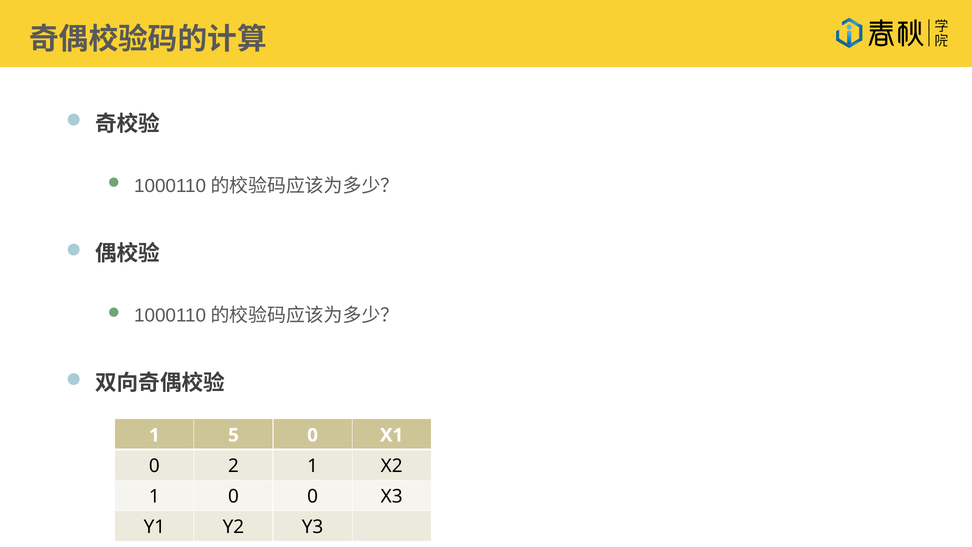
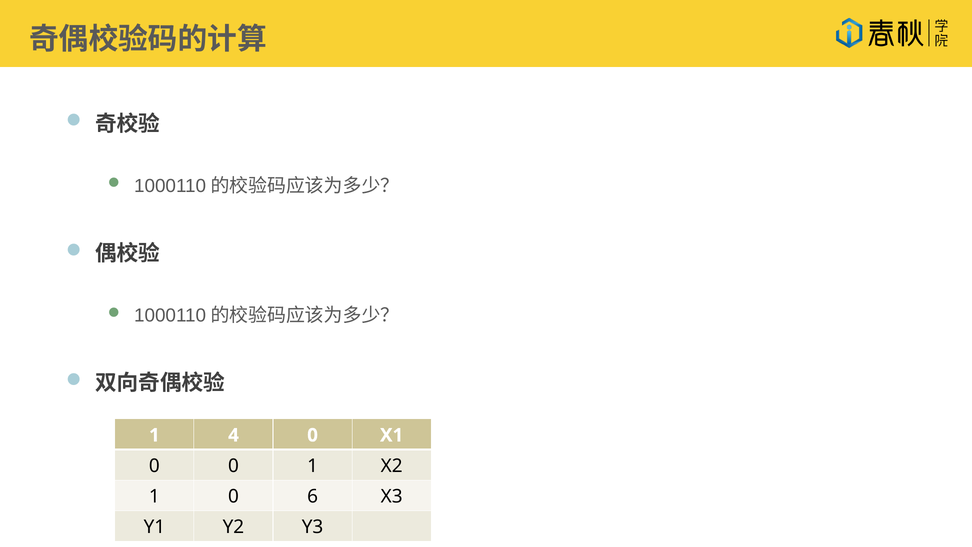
5: 5 -> 4
0 2: 2 -> 0
0 0: 0 -> 6
